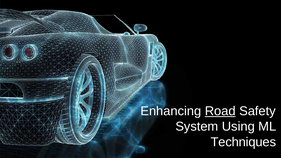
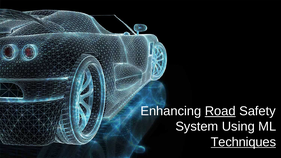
Techniques underline: none -> present
